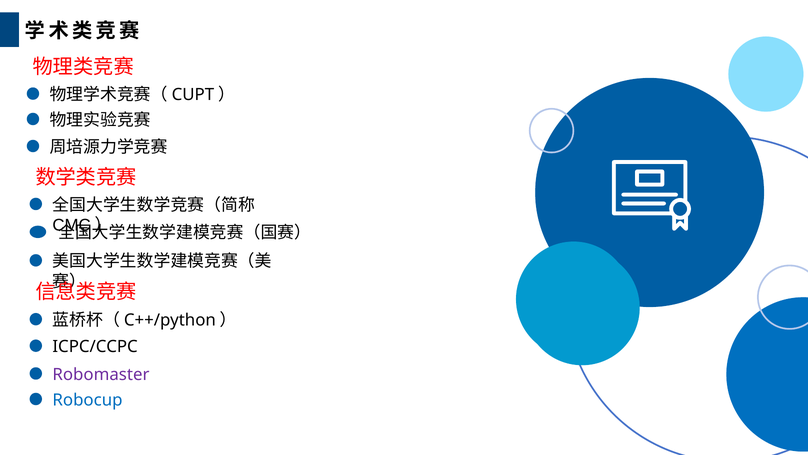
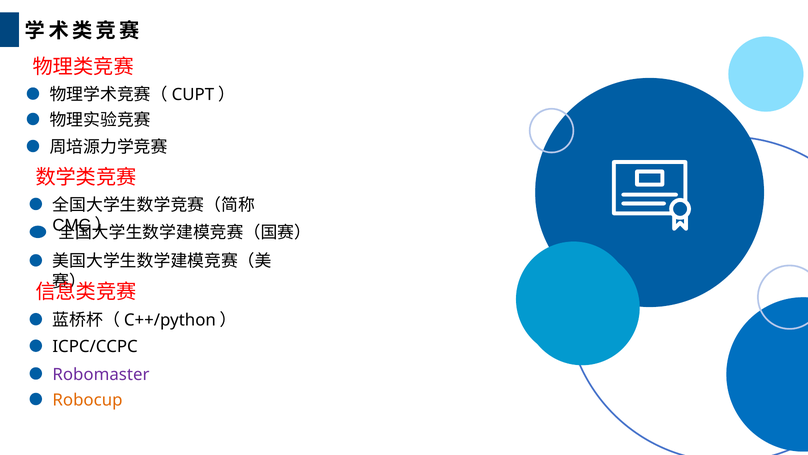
Robocup colour: blue -> orange
